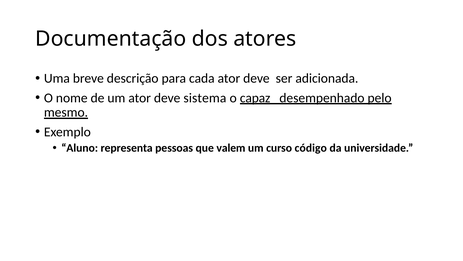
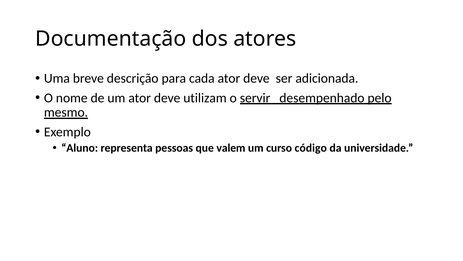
sistema: sistema -> utilizam
capaz: capaz -> servir
